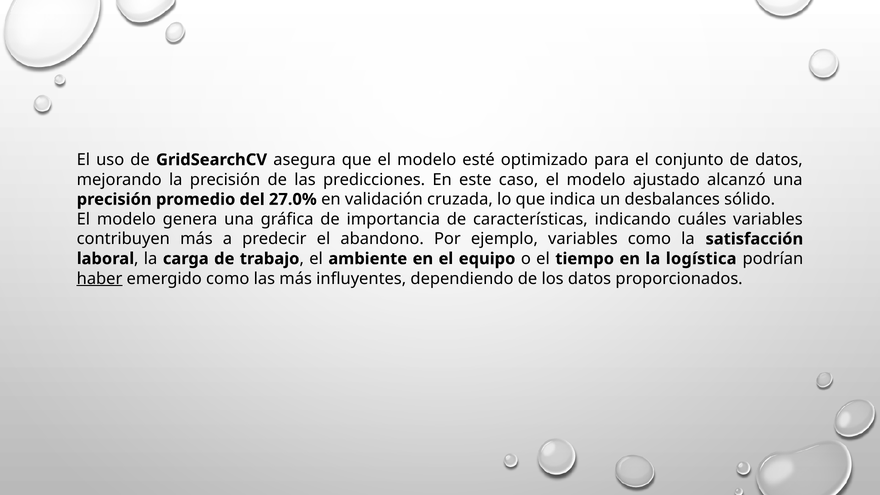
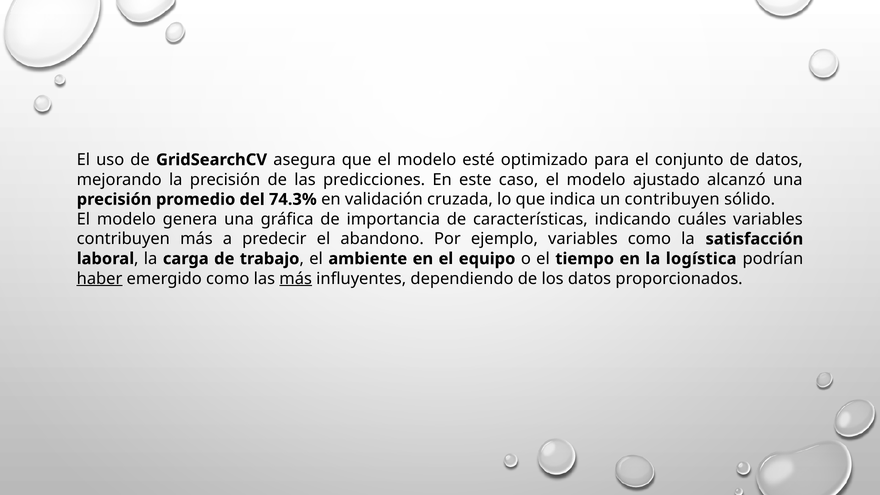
27.0%: 27.0% -> 74.3%
un desbalances: desbalances -> contribuyen
más at (296, 279) underline: none -> present
